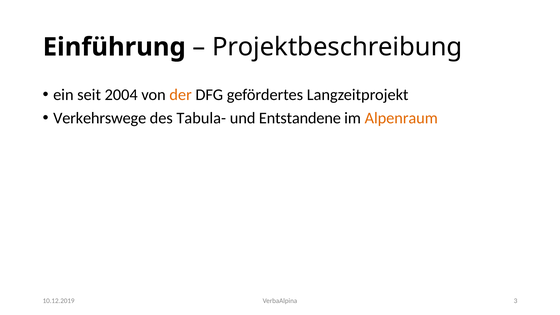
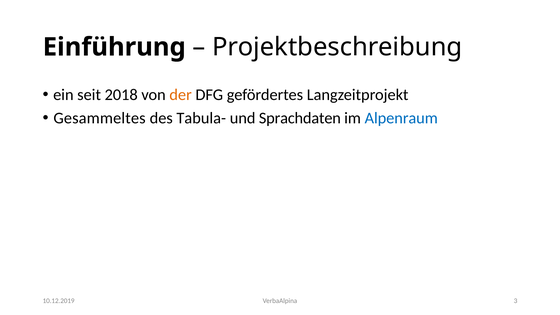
2004: 2004 -> 2018
Verkehrswege: Verkehrswege -> Gesammeltes
Entstandene: Entstandene -> Sprachdaten
Alpenraum colour: orange -> blue
